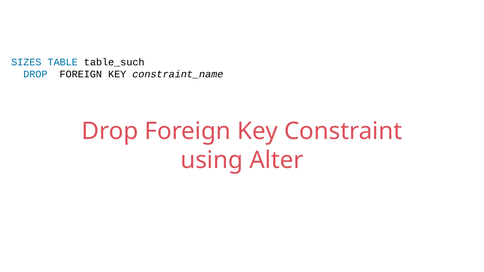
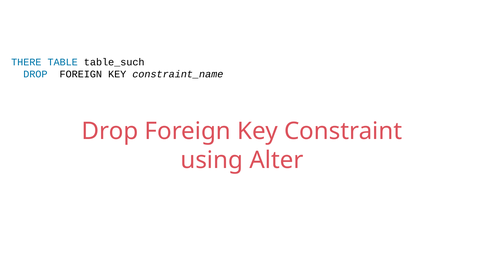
SIZES: SIZES -> THERE
